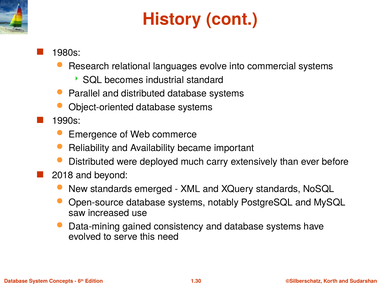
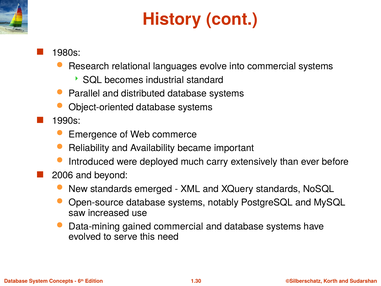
Distributed at (91, 162): Distributed -> Introduced
2018: 2018 -> 2006
gained consistency: consistency -> commercial
